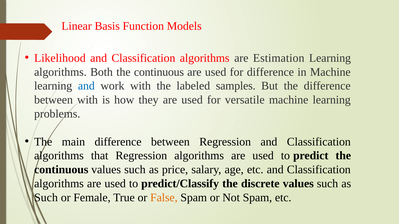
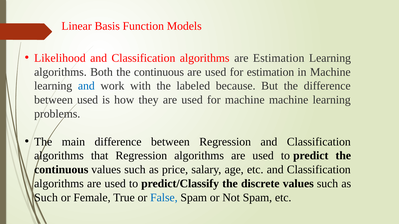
for difference: difference -> estimation
samples: samples -> because
between with: with -> used
for versatile: versatile -> machine
False colour: orange -> blue
